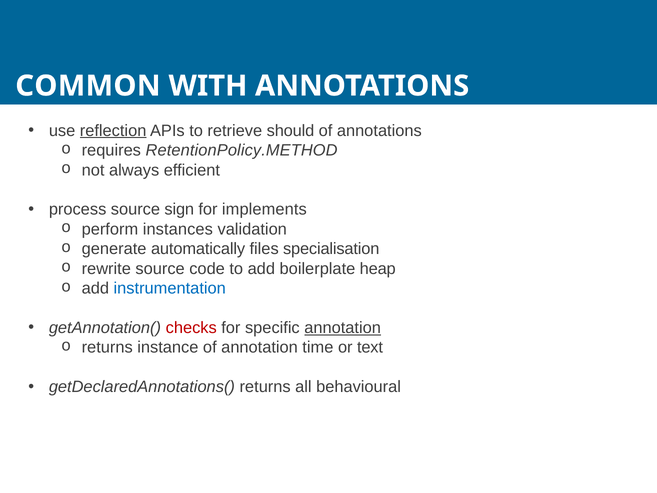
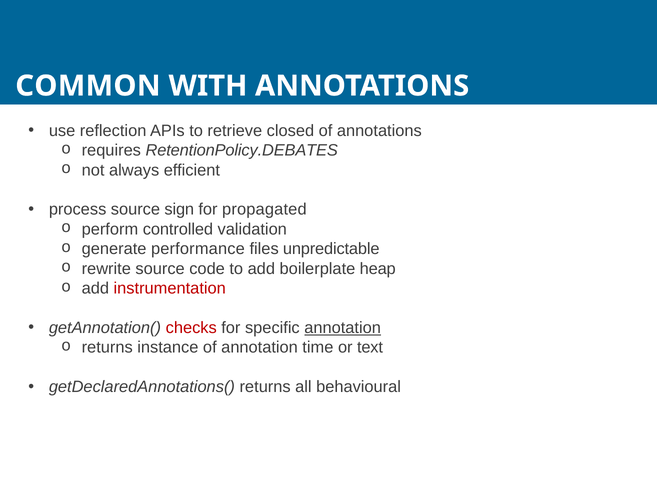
reflection underline: present -> none
should: should -> closed
RetentionPolicy.METHOD: RetentionPolicy.METHOD -> RetentionPolicy.DEBATES
implements: implements -> propagated
instances: instances -> controlled
automatically: automatically -> performance
specialisation: specialisation -> unpredictable
instrumentation colour: blue -> red
